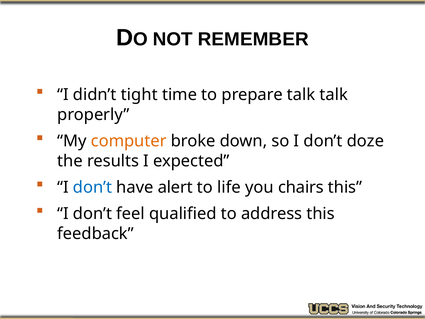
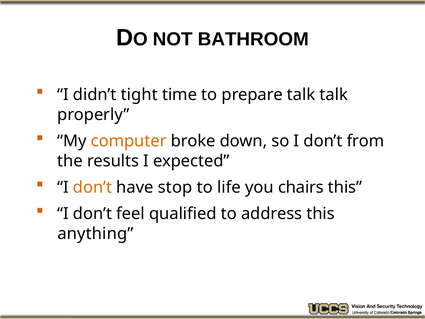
REMEMBER: REMEMBER -> BATHROOM
doze: doze -> from
don’t at (93, 187) colour: blue -> orange
alert: alert -> stop
feedback: feedback -> anything
